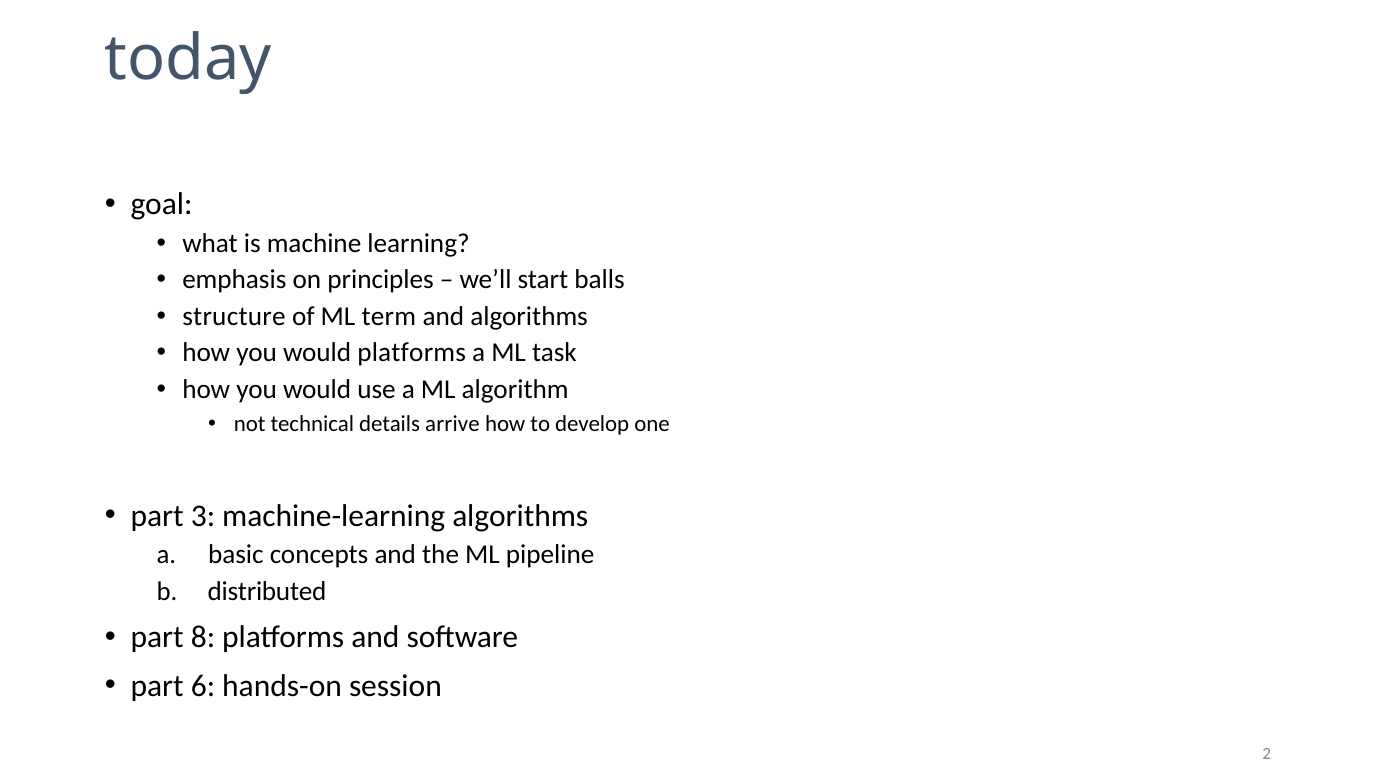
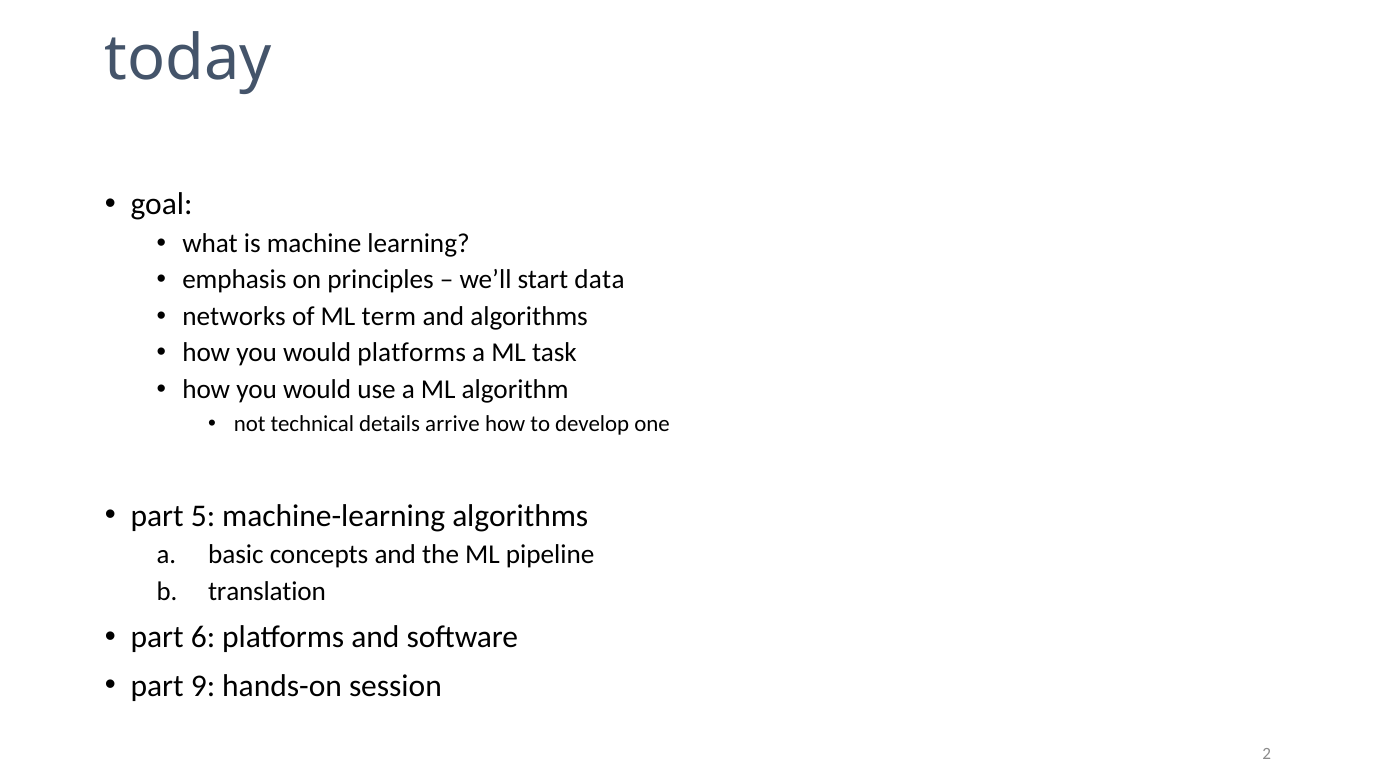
balls: balls -> data
structure: structure -> networks
3: 3 -> 5
distributed: distributed -> translation
8: 8 -> 6
6: 6 -> 9
